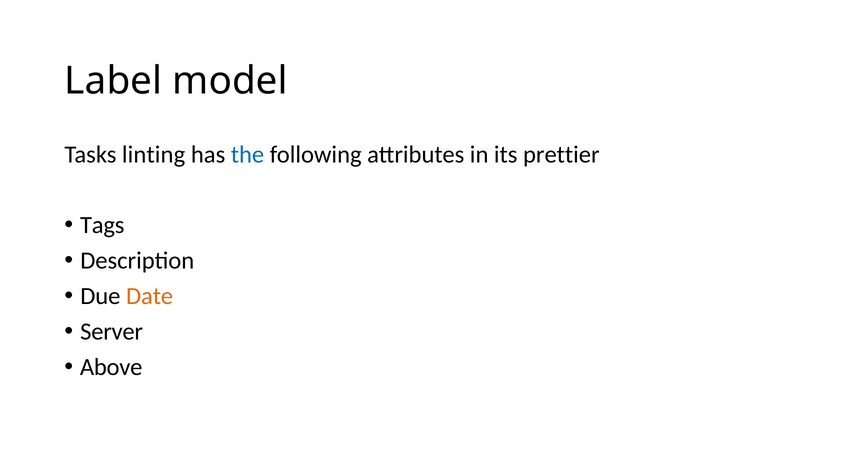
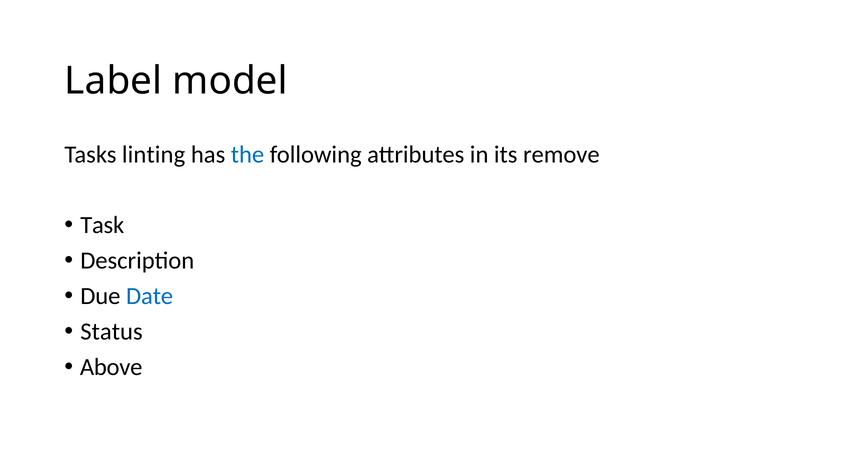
prettier: prettier -> remove
Tags: Tags -> Task
Date colour: orange -> blue
Server: Server -> Status
